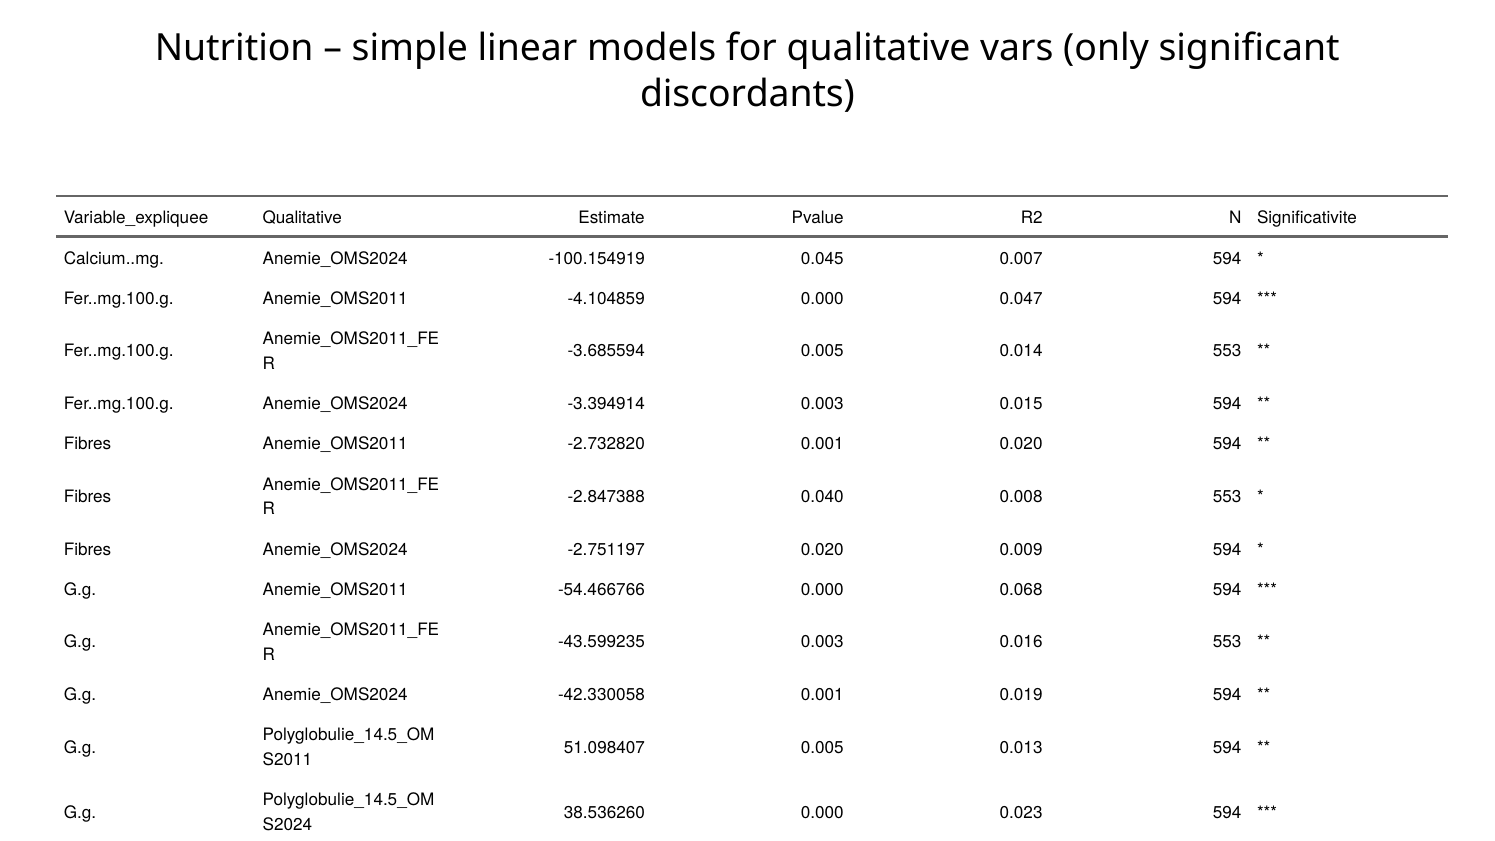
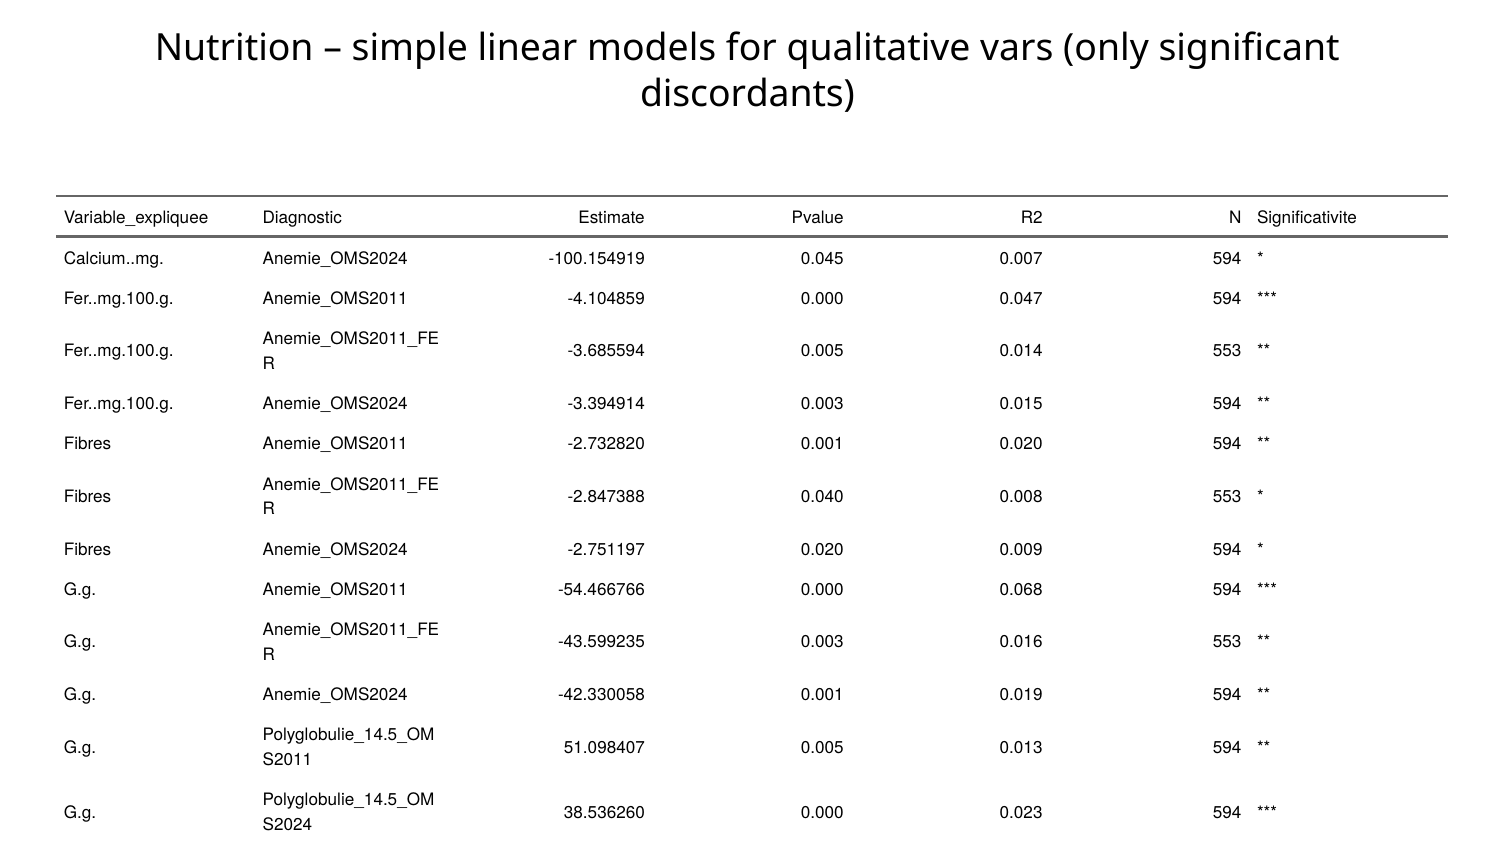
Qualitative at (302, 218): Qualitative -> Diagnostic
